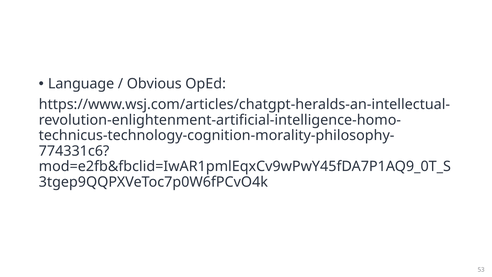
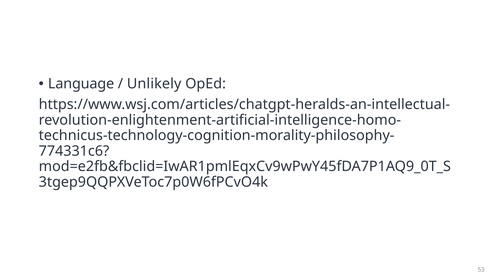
Obvious: Obvious -> Unlikely
